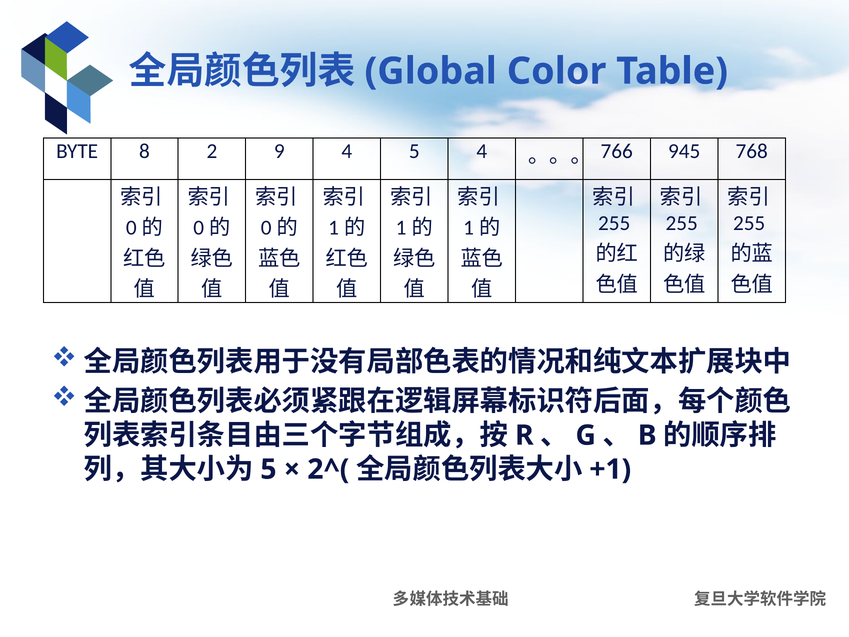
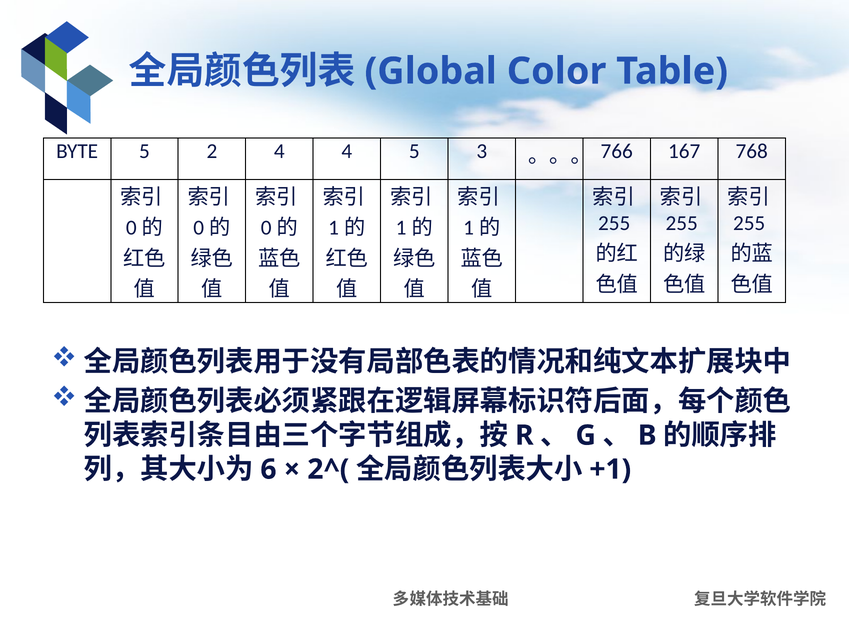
BYTE 8: 8 -> 5
2 9: 9 -> 4
5 4: 4 -> 3
945: 945 -> 167
5 at (268, 469): 5 -> 6
